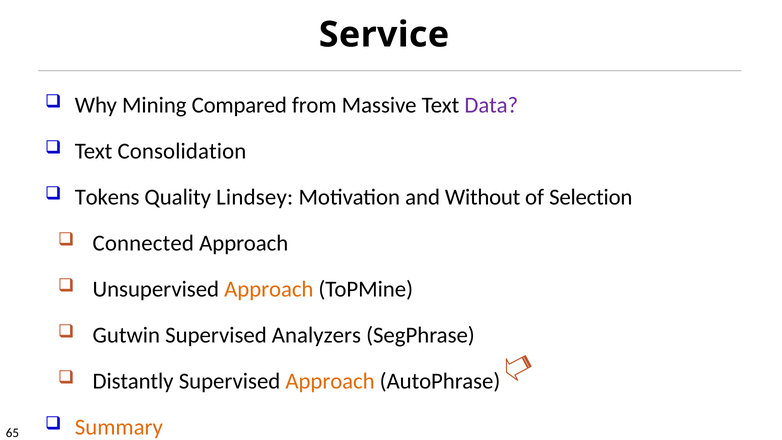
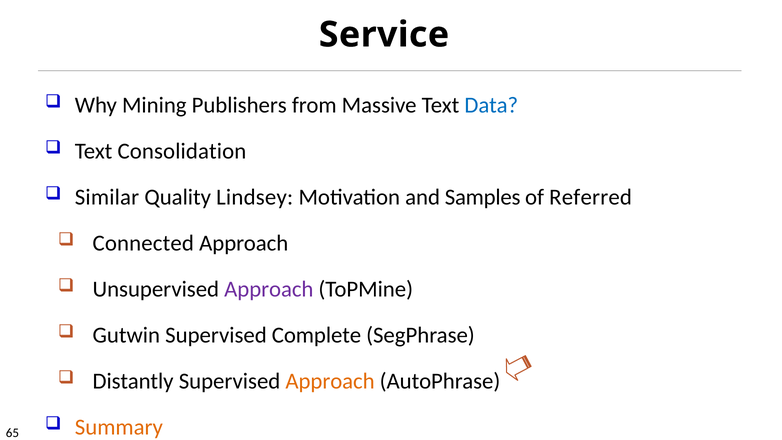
Compared: Compared -> Publishers
Data colour: purple -> blue
Tokens: Tokens -> Similar
Without: Without -> Samples
Selection: Selection -> Referred
Approach at (269, 289) colour: orange -> purple
Analyzers: Analyzers -> Complete
